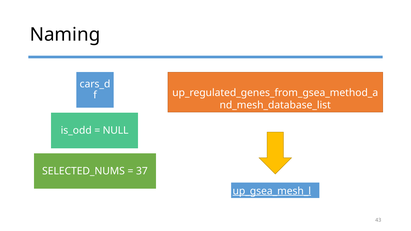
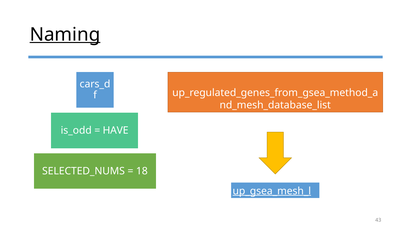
Naming underline: none -> present
NULL: NULL -> HAVE
37: 37 -> 18
